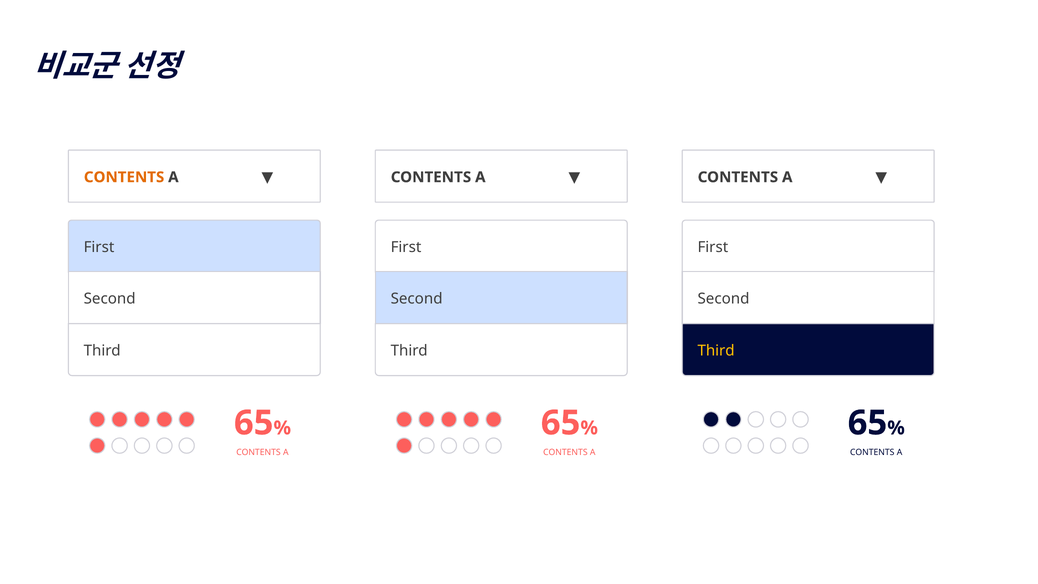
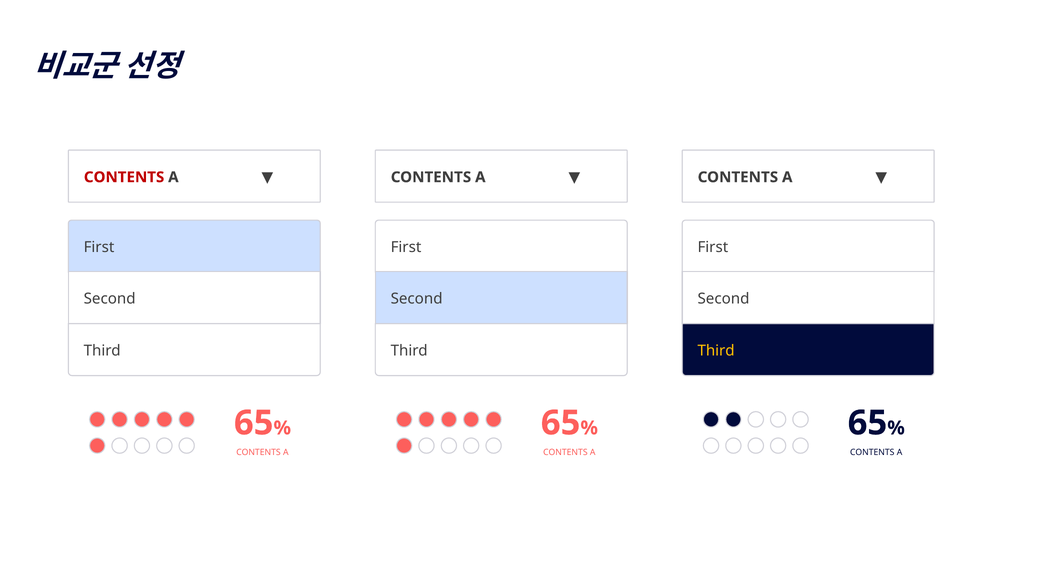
CONTENTS at (124, 177) colour: orange -> red
